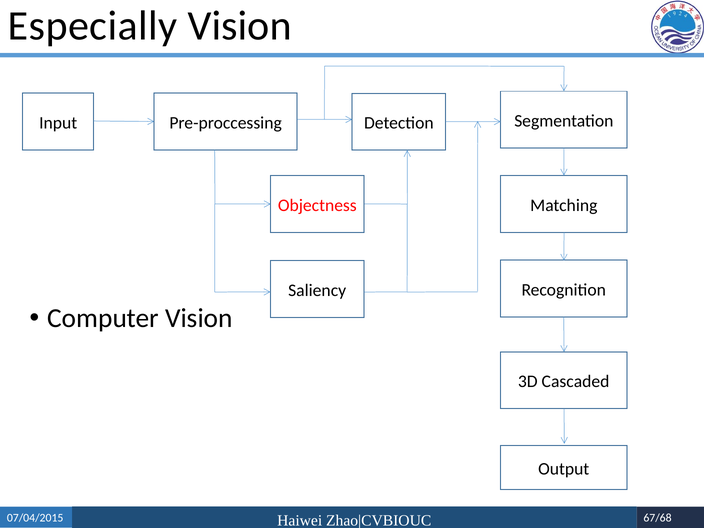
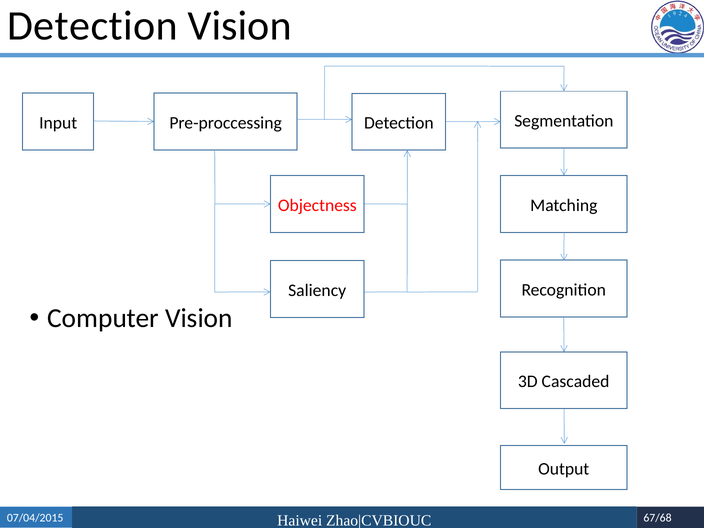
Especially at (93, 26): Especially -> Detection
